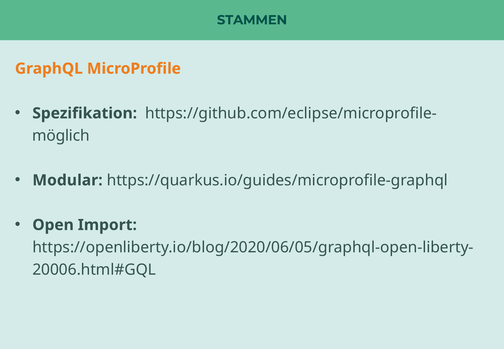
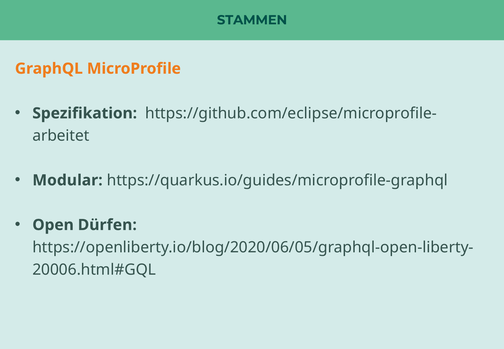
möglich: möglich -> arbeitet
Import: Import -> Dürfen
